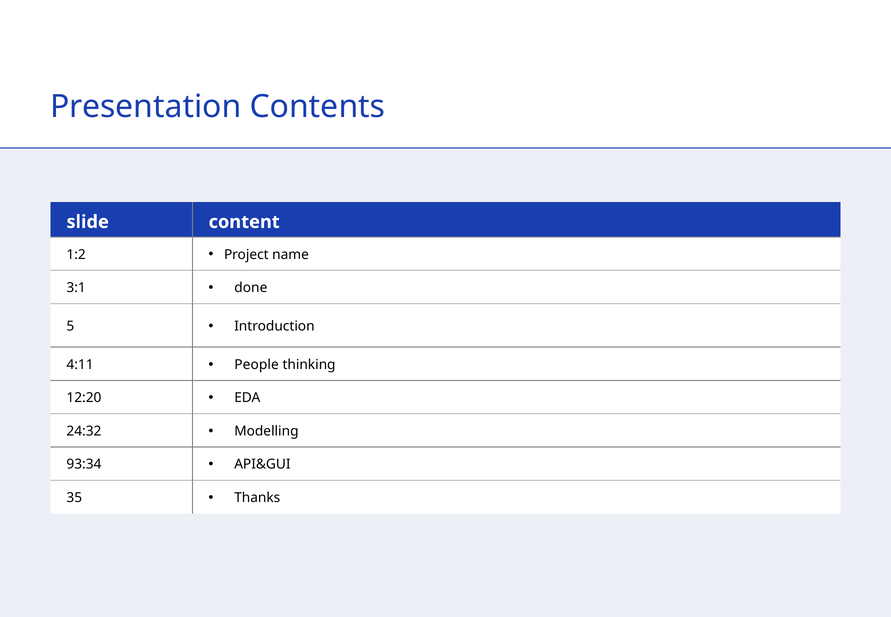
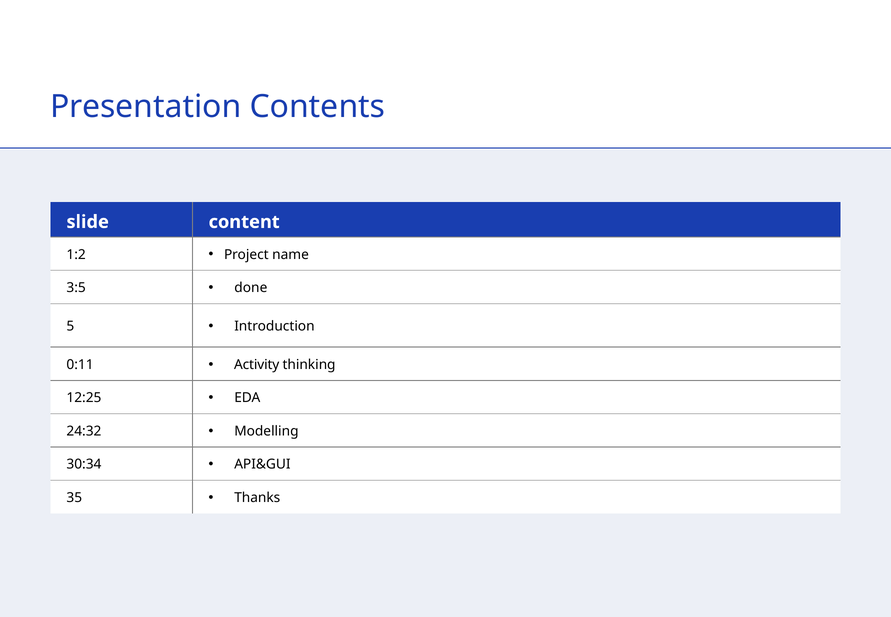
3:1: 3:1 -> 3:5
4:11: 4:11 -> 0:11
People: People -> Activity
12:20: 12:20 -> 12:25
93:34: 93:34 -> 30:34
